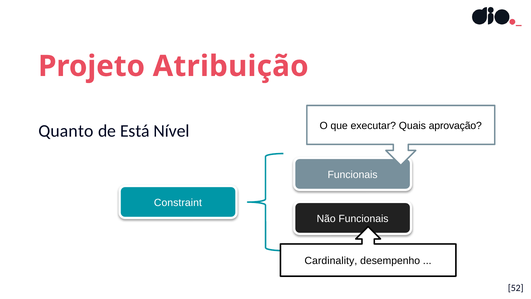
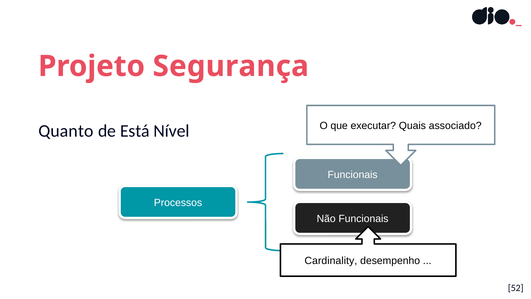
Atribuição: Atribuição -> Segurança
aprovação: aprovação -> associado
Constraint: Constraint -> Processos
